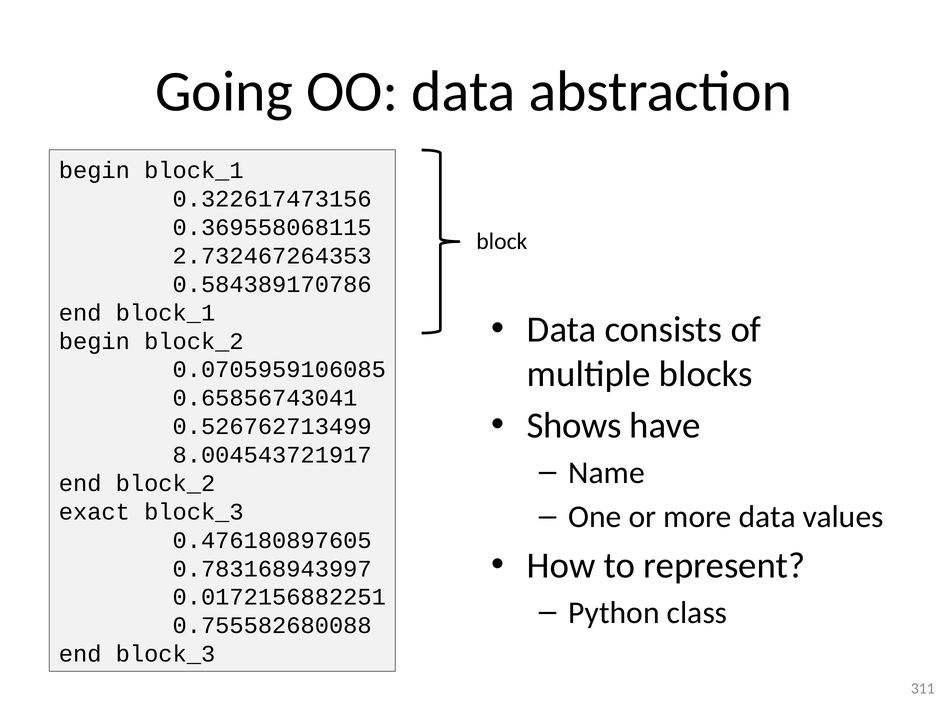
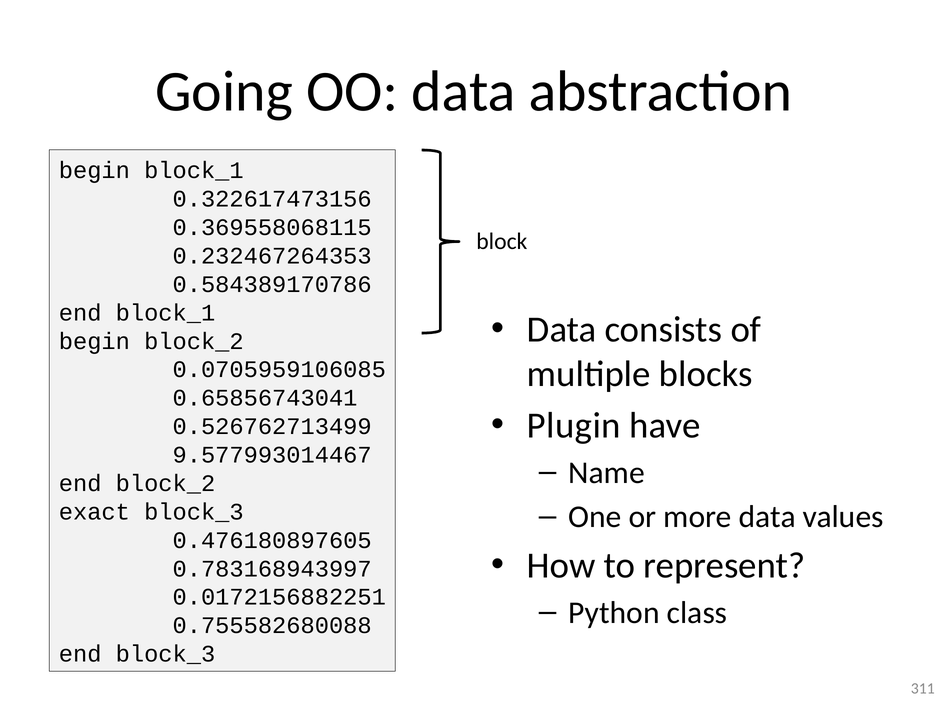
2.732467264353: 2.732467264353 -> 0.232467264353
Shows: Shows -> Plugin
8.004543721917: 8.004543721917 -> 9.577993014467
